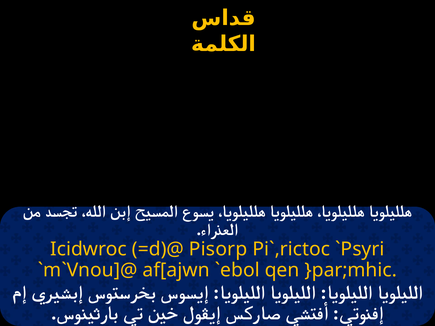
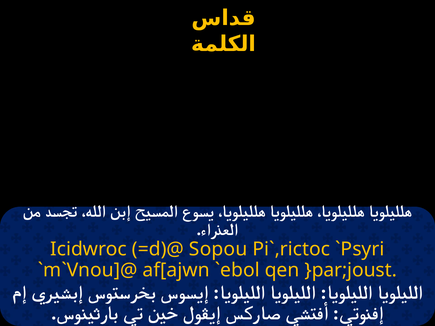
Pisorp: Pisorp -> Sopou
}par;mhic: }par;mhic -> }par;joust
